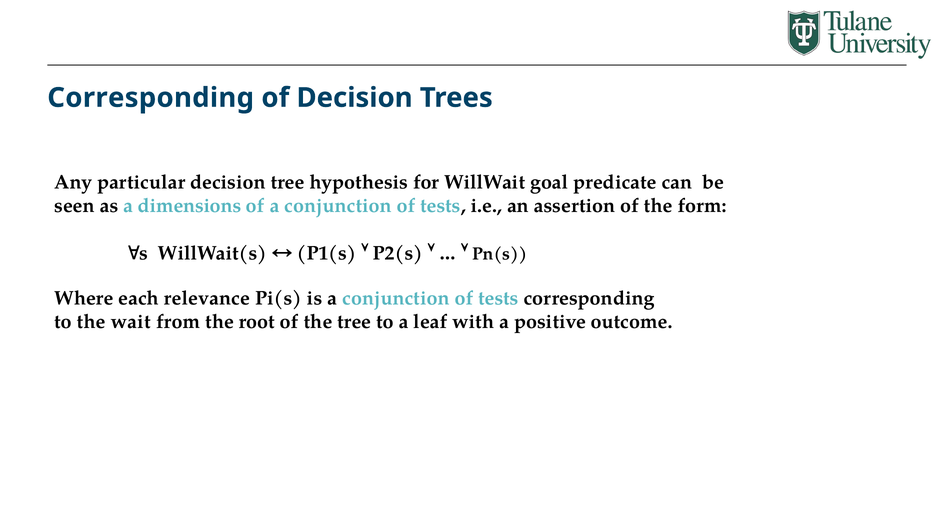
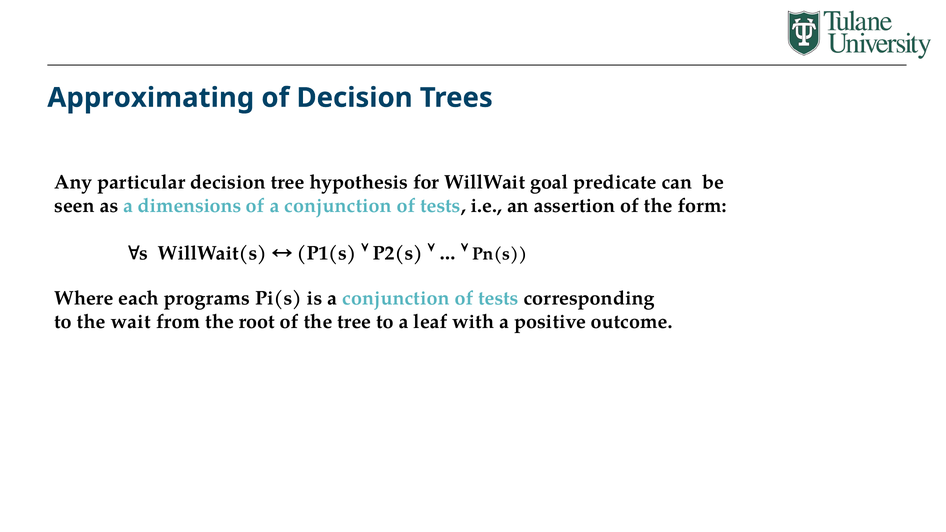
Corresponding at (151, 98): Corresponding -> Approximating
relevance: relevance -> programs
